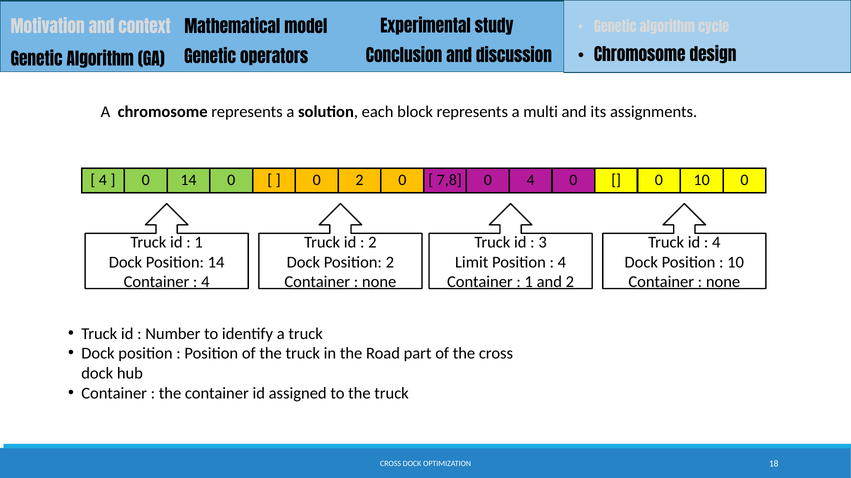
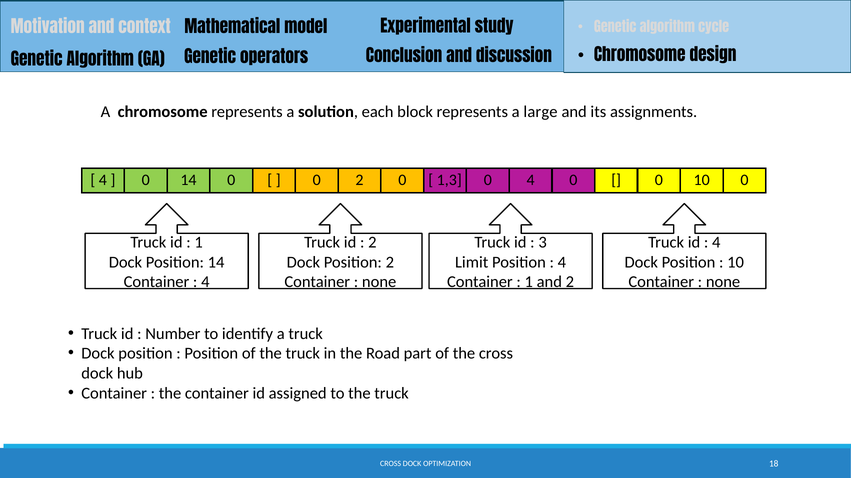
multi: multi -> large
7,8: 7,8 -> 1,3
